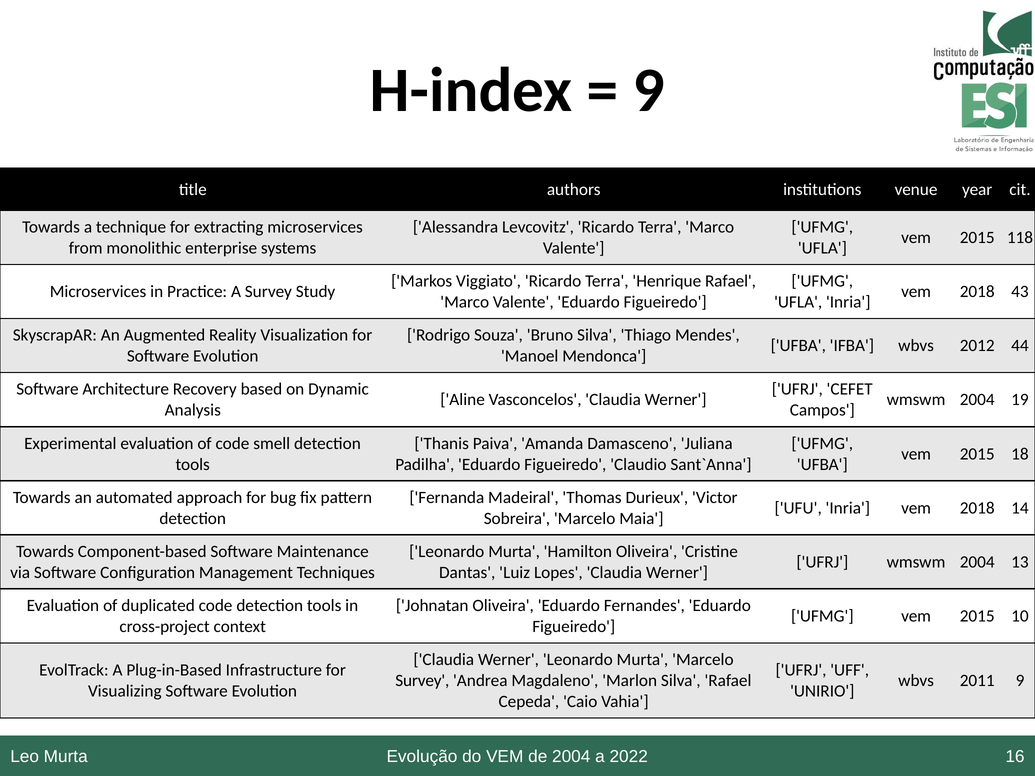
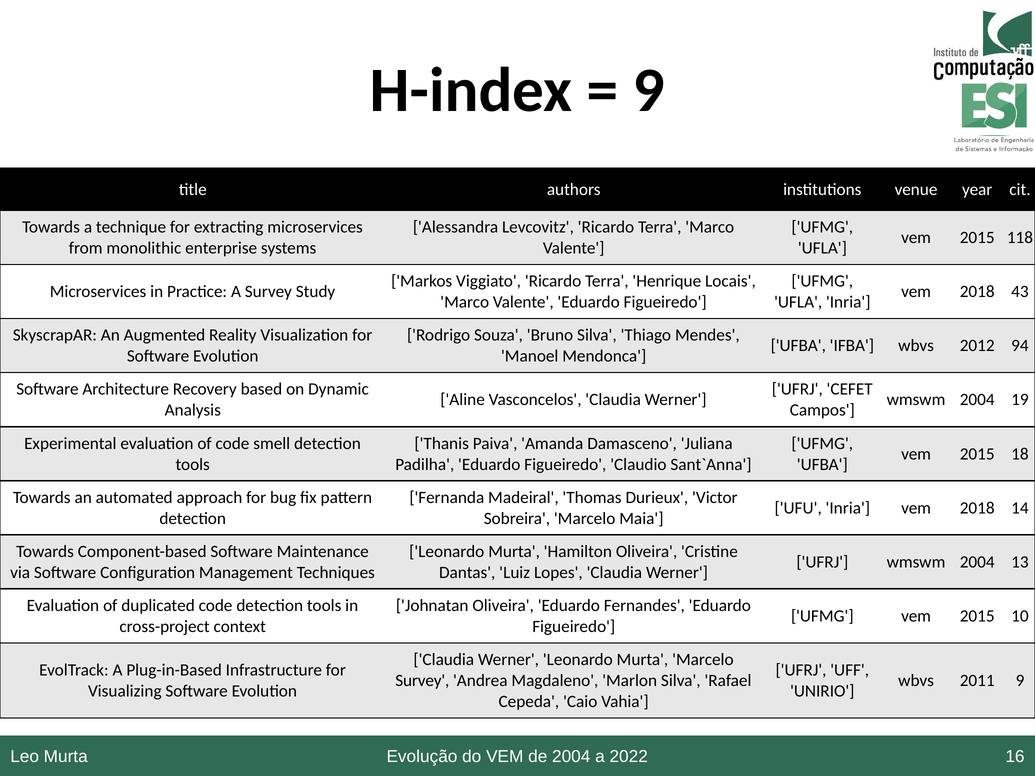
Henrique Rafael: Rafael -> Locais
44: 44 -> 94
